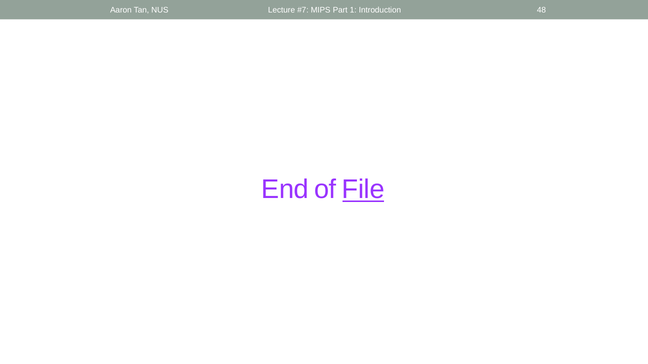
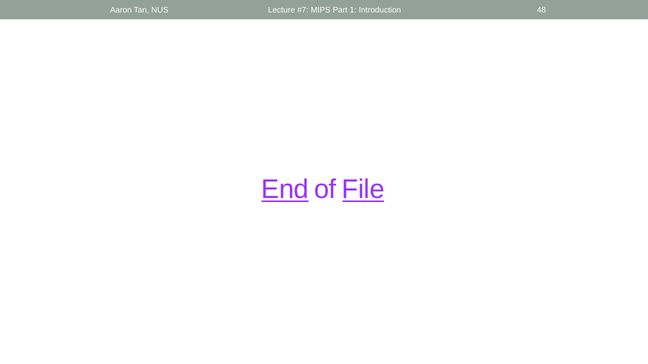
End underline: none -> present
